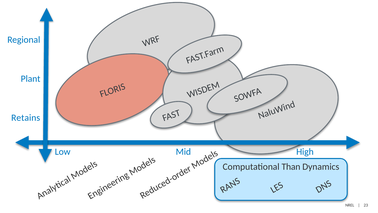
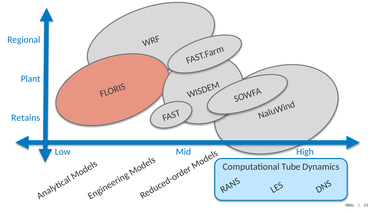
Than: Than -> Tube
